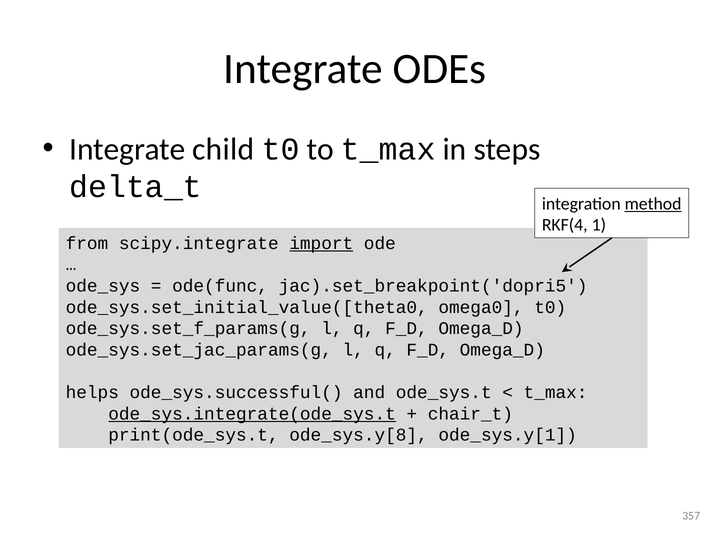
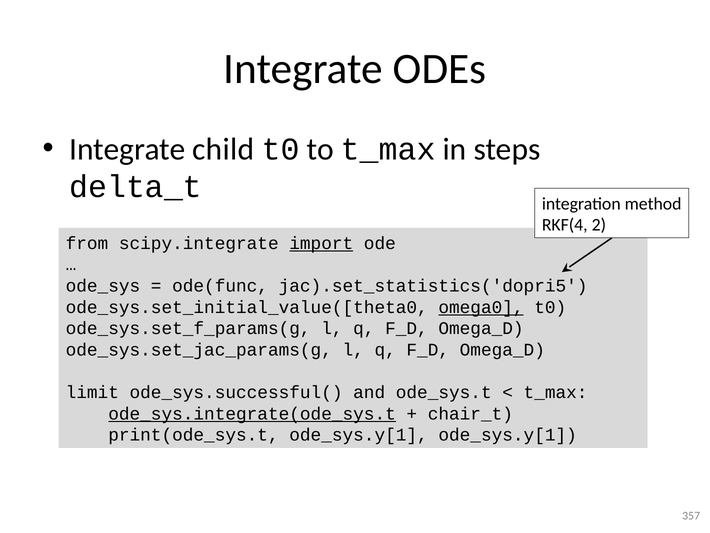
method underline: present -> none
1: 1 -> 2
jac).set_breakpoint('dopri5: jac).set_breakpoint('dopri5 -> jac).set_statistics('dopri5
omega0 underline: none -> present
helps: helps -> limit
print(ode_sys.t ode_sys.y[8: ode_sys.y[8 -> ode_sys.y[1
